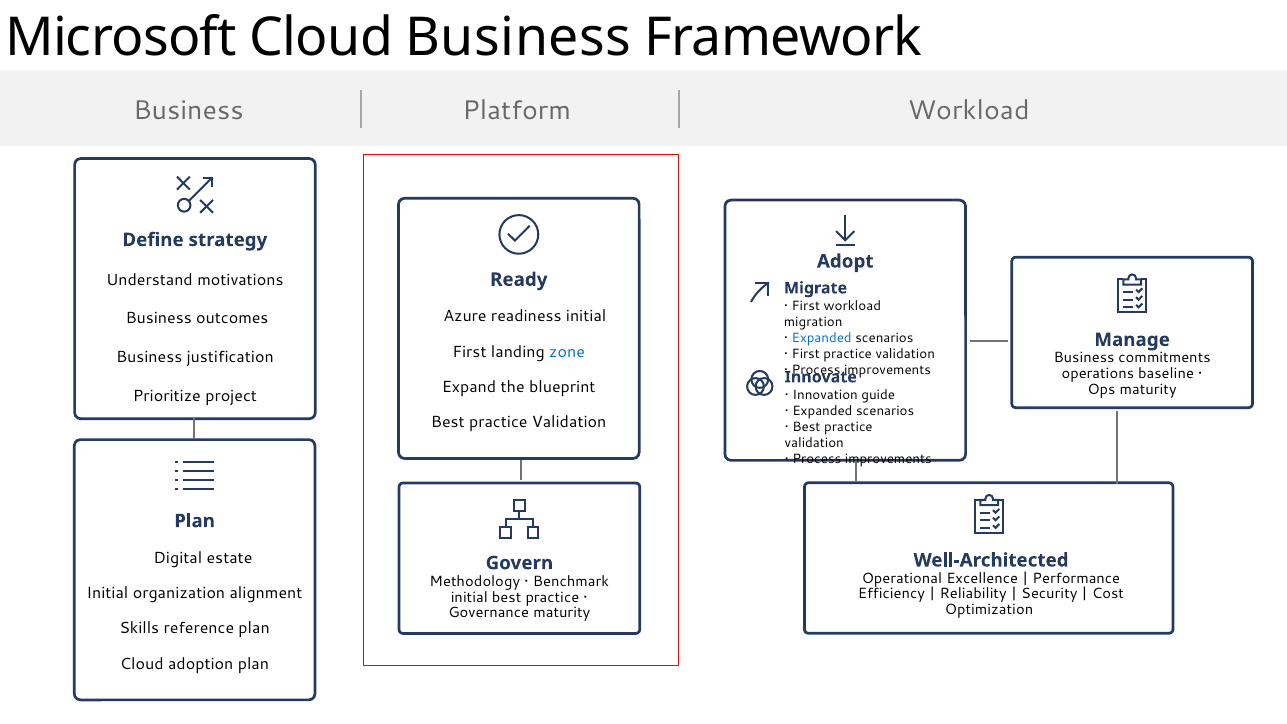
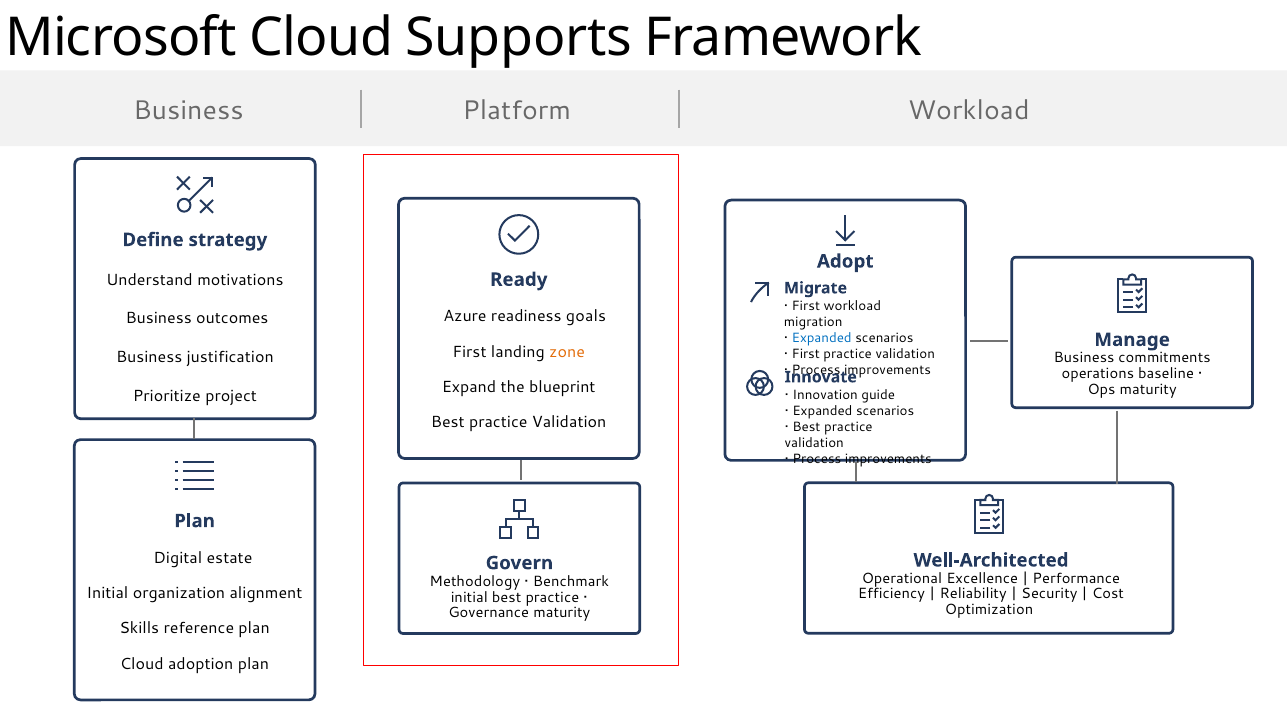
Cloud Business: Business -> Supports
readiness initial: initial -> goals
zone colour: blue -> orange
